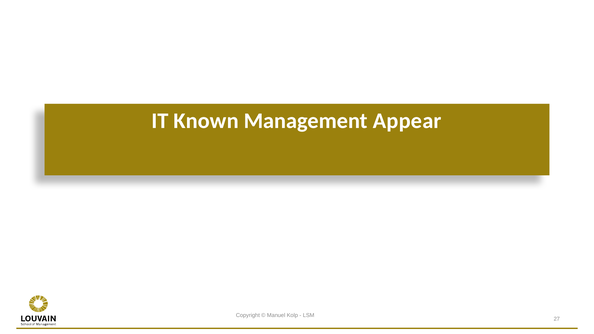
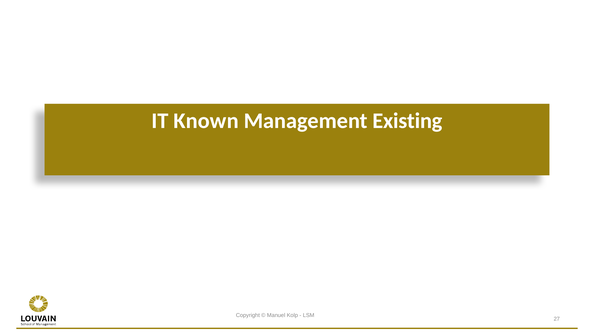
Appear: Appear -> Existing
